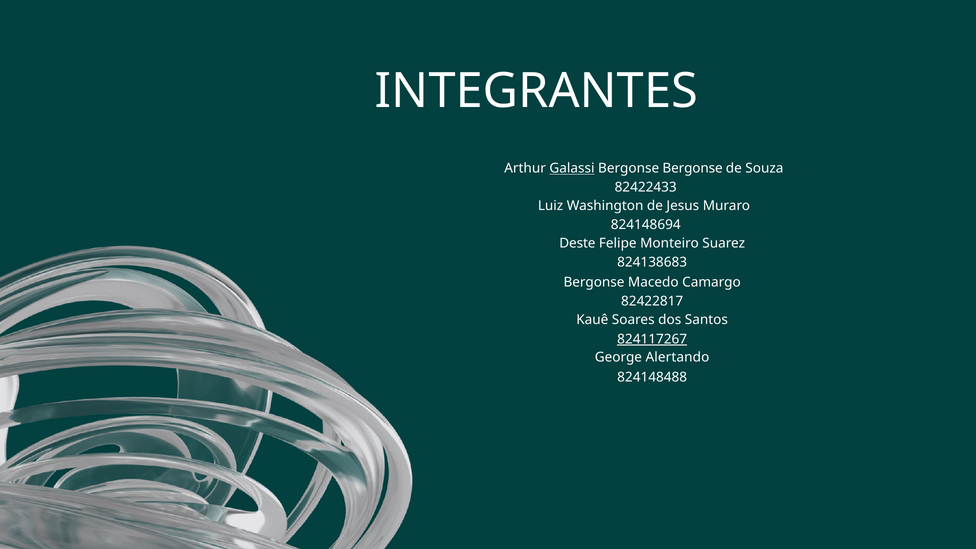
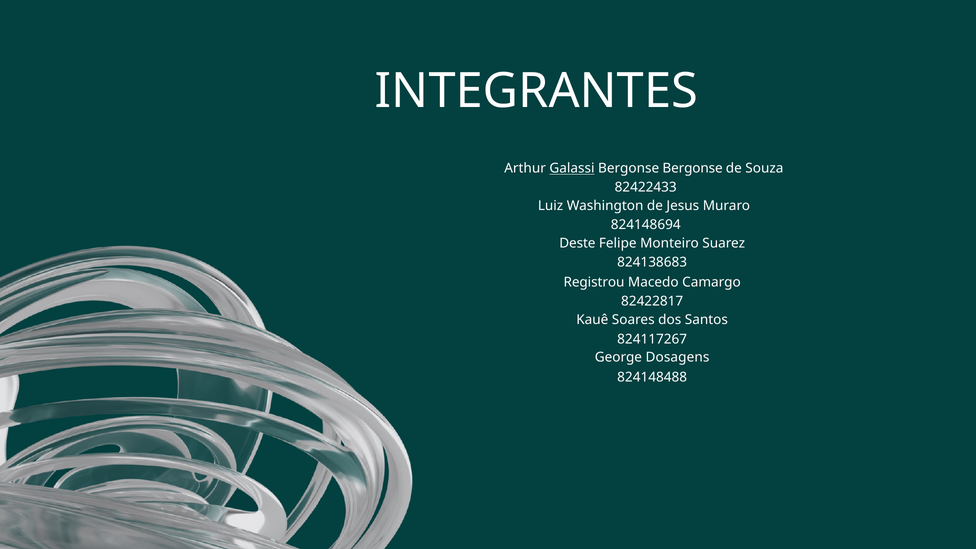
Bergonse at (594, 282): Bergonse -> Registrou
824117267 underline: present -> none
Alertando: Alertando -> Dosagens
